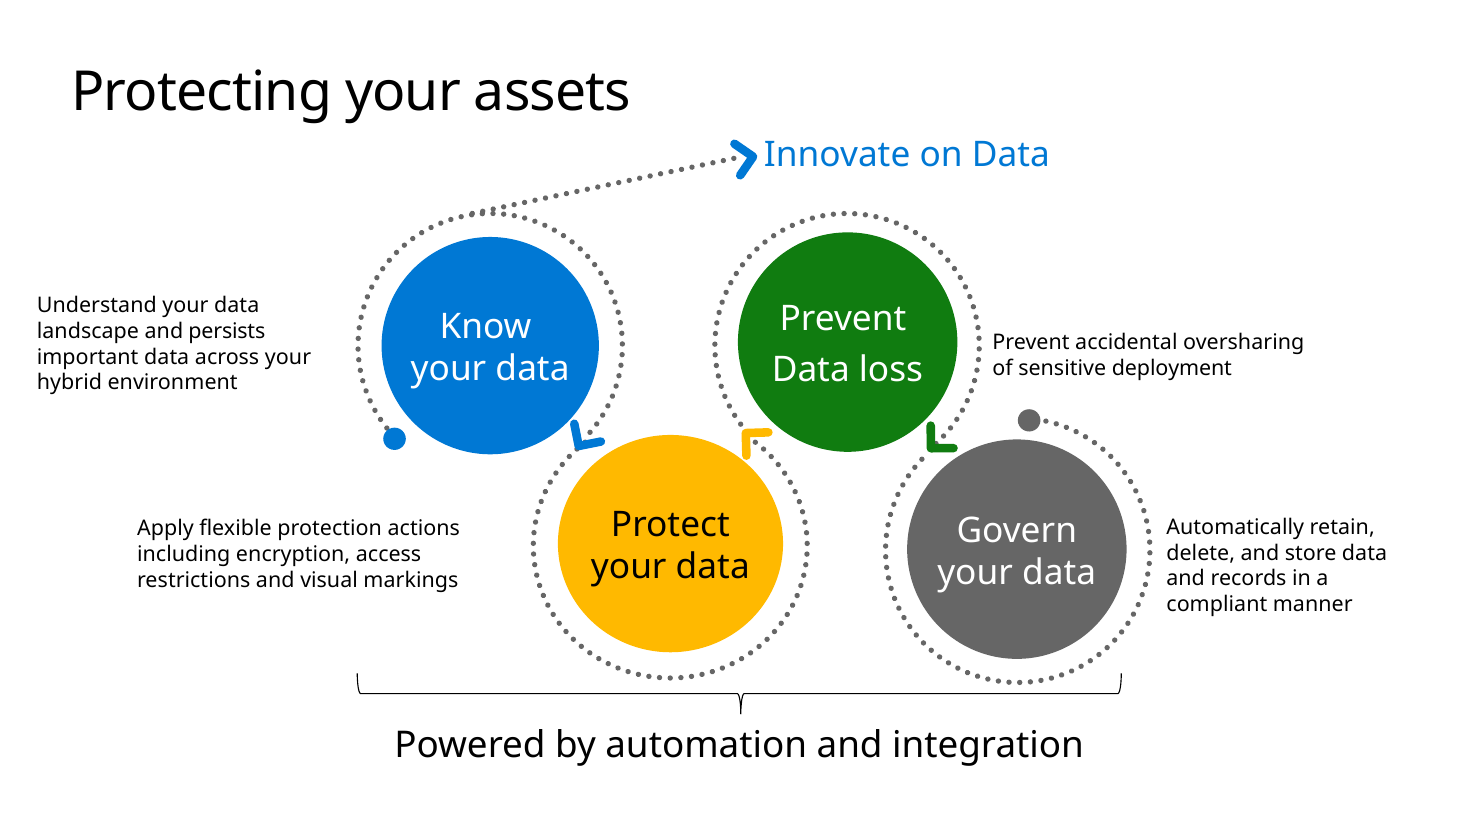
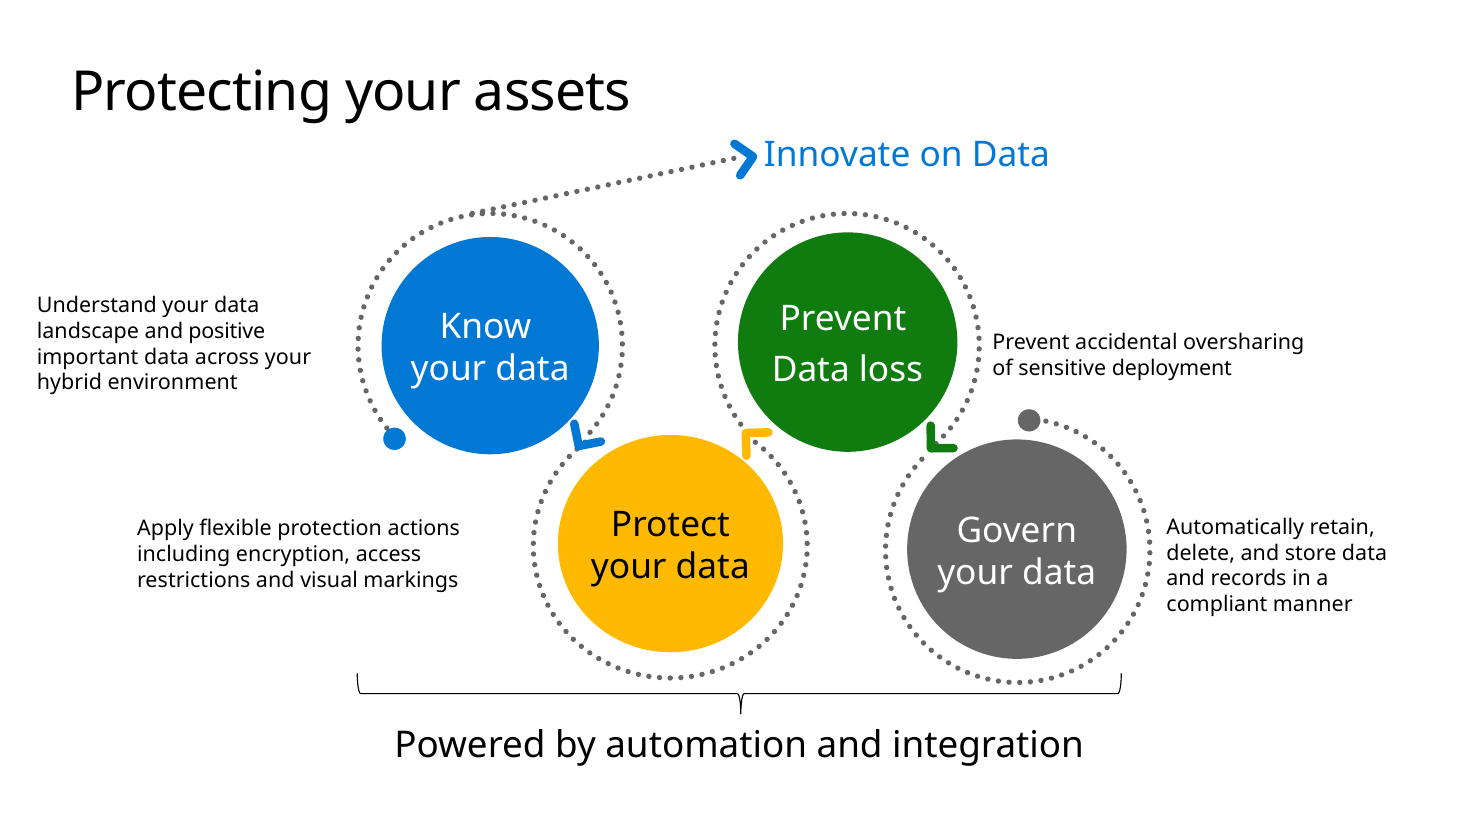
persists: persists -> positive
